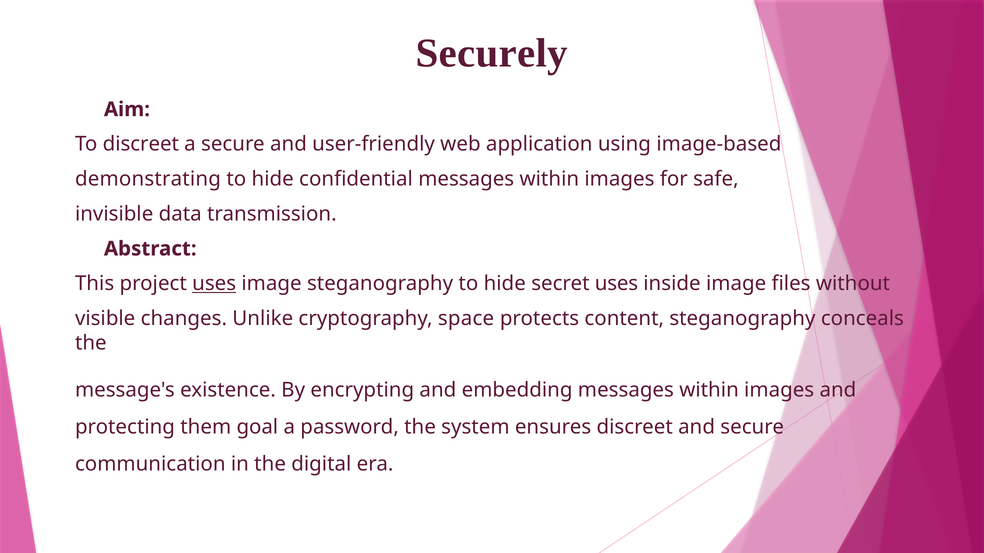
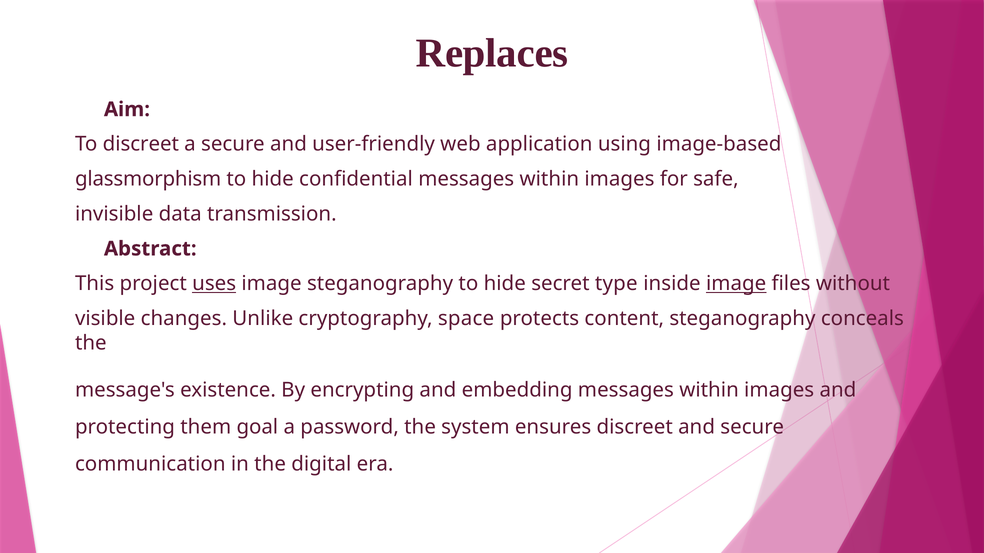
Securely: Securely -> Replaces
demonstrating: demonstrating -> glassmorphism
secret uses: uses -> type
image at (736, 284) underline: none -> present
